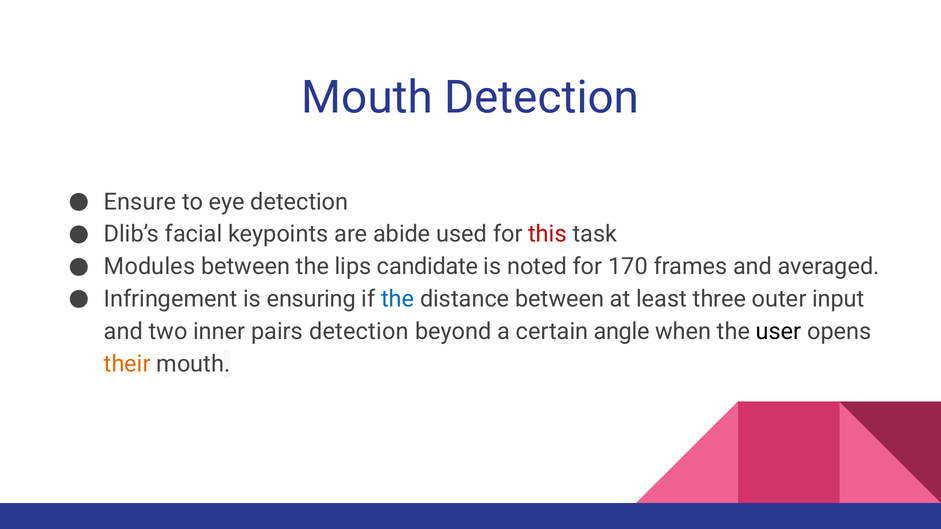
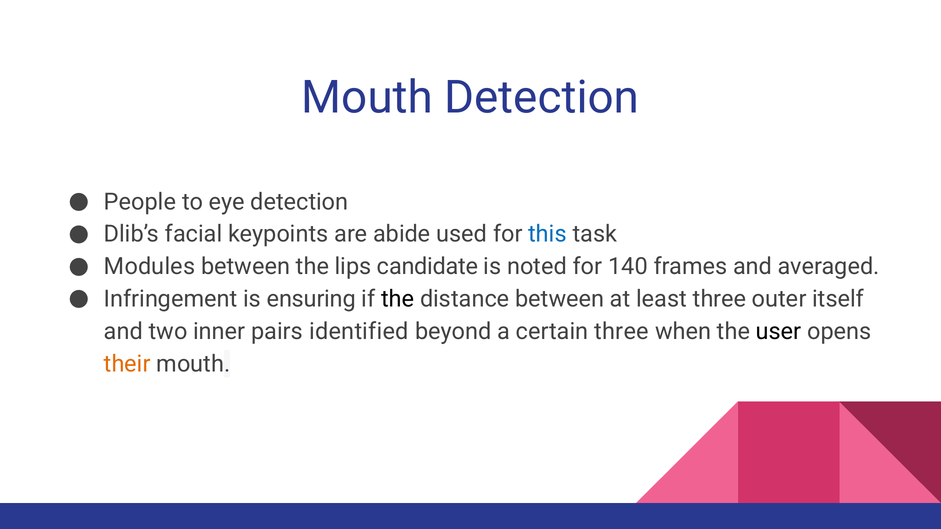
Ensure: Ensure -> People
this colour: red -> blue
170: 170 -> 140
the at (398, 299) colour: blue -> black
input: input -> itself
pairs detection: detection -> identified
certain angle: angle -> three
